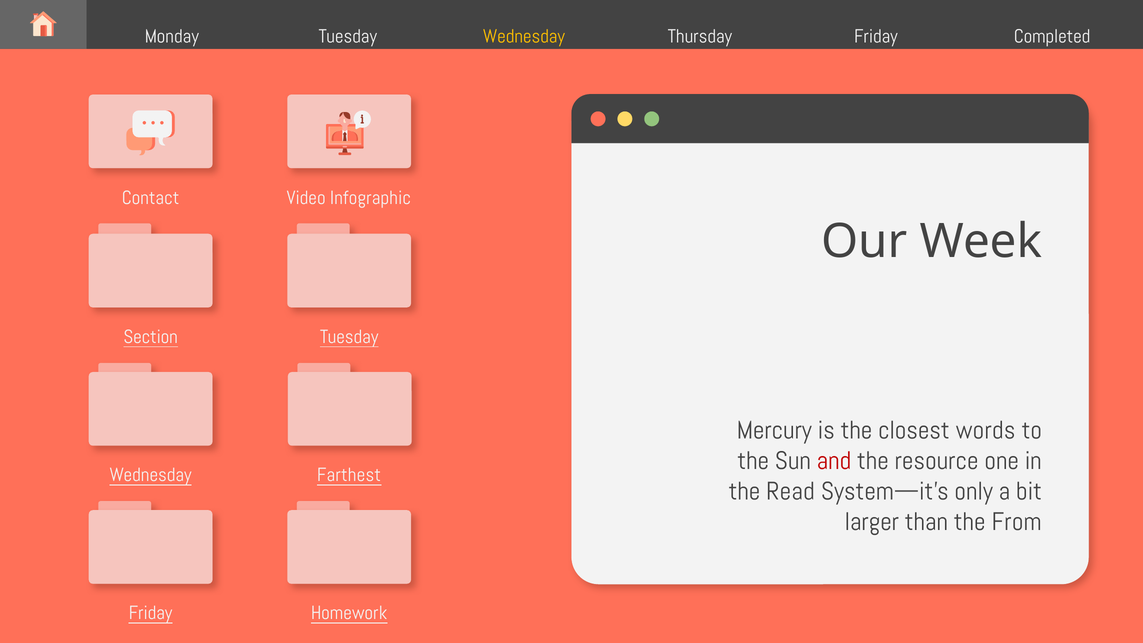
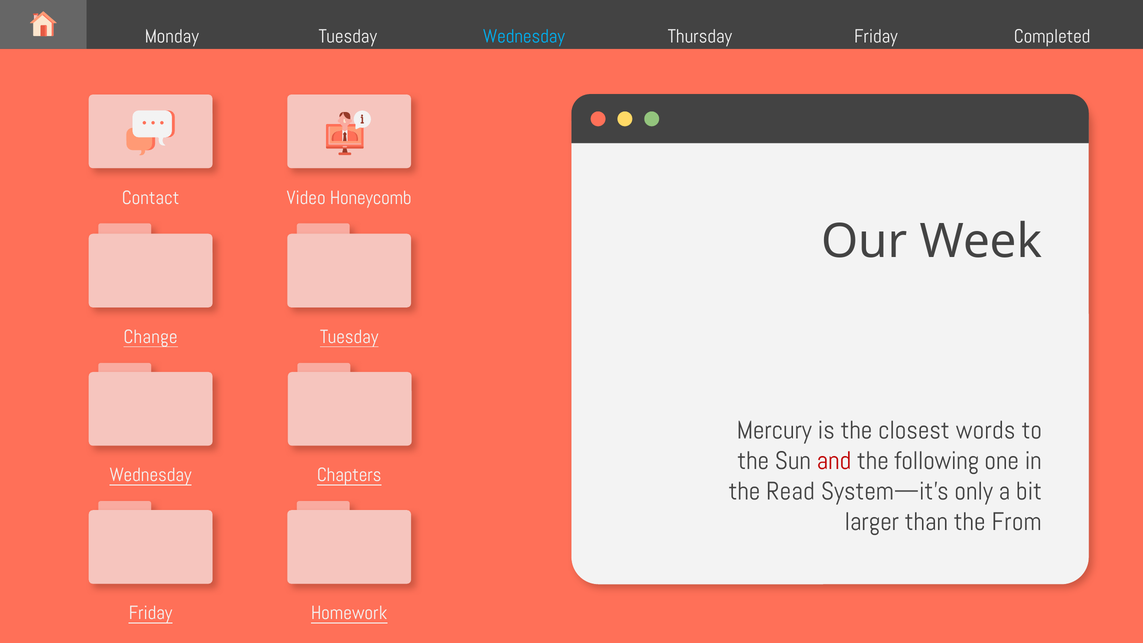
Wednesday at (524, 36) colour: yellow -> light blue
Infographic: Infographic -> Honeycomb
Section: Section -> Change
resource: resource -> following
Farthest: Farthest -> Chapters
